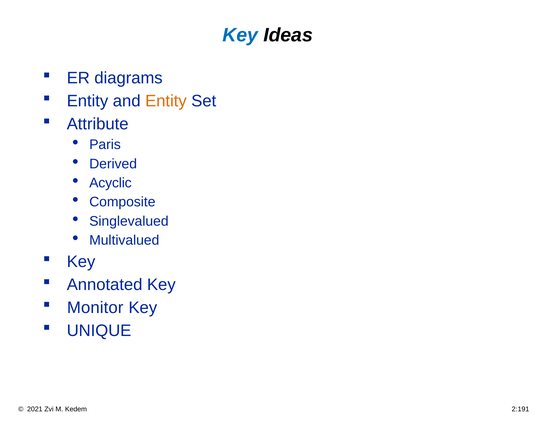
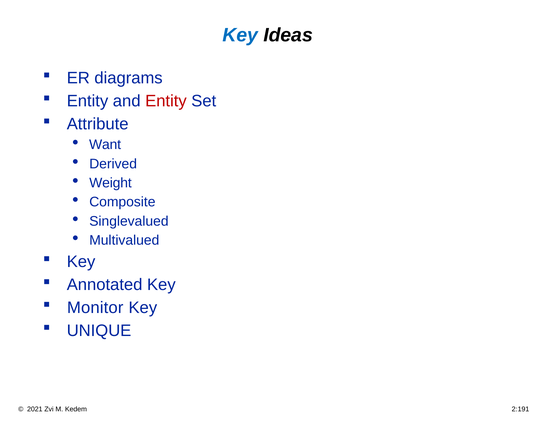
Entity at (166, 101) colour: orange -> red
Paris: Paris -> Want
Acyclic: Acyclic -> Weight
